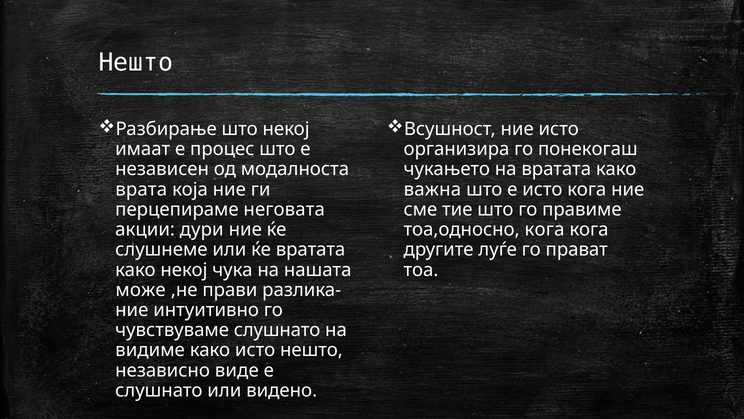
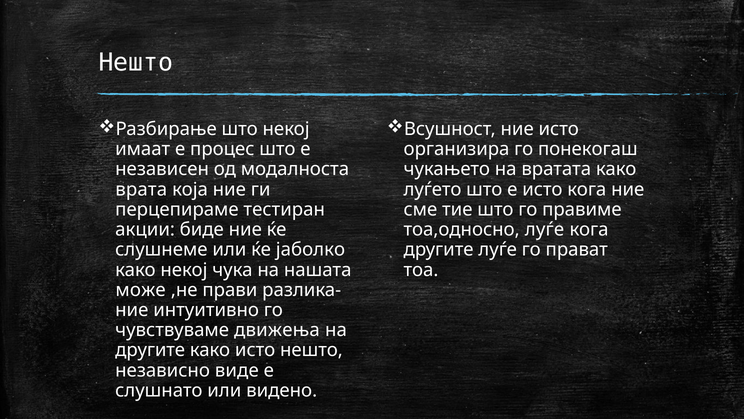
важна: важна -> луѓето
неговата: неговата -> тестиран
дури: дури -> биде
тоа,односно кога: кога -> луѓе
ќе вратата: вратата -> јаболко
чувствуваме слушнато: слушнато -> движења
видиме at (150, 350): видиме -> другите
